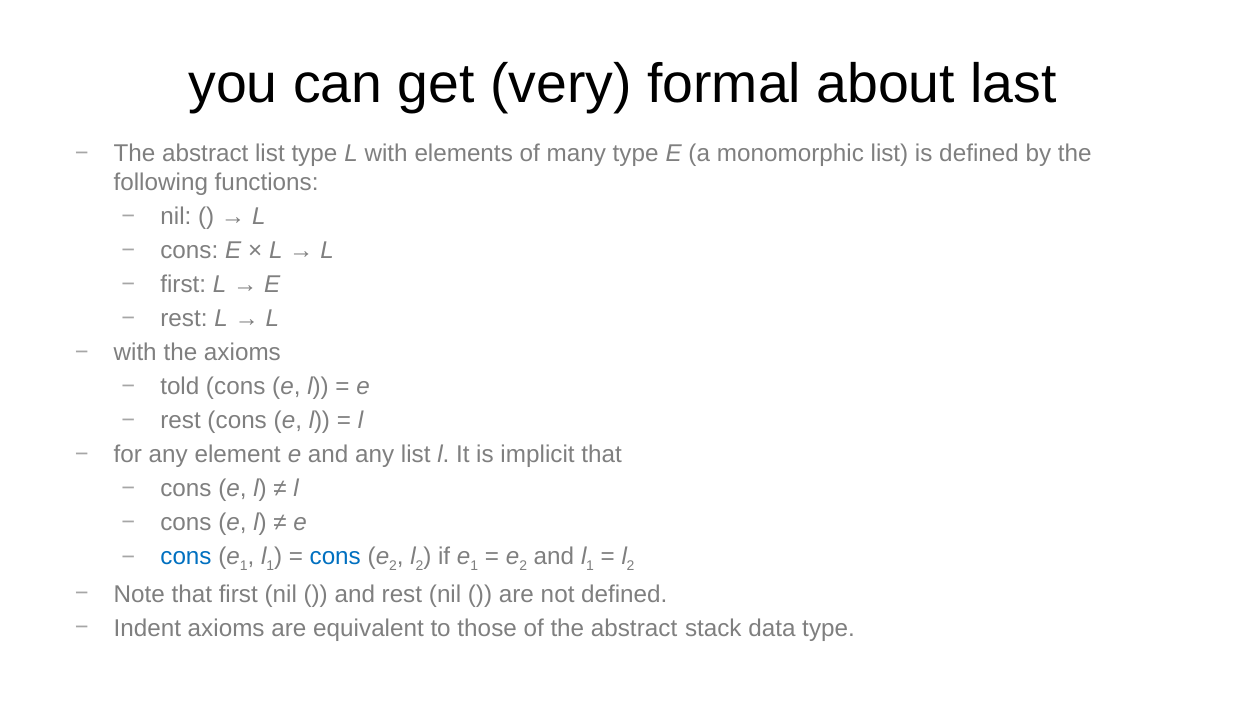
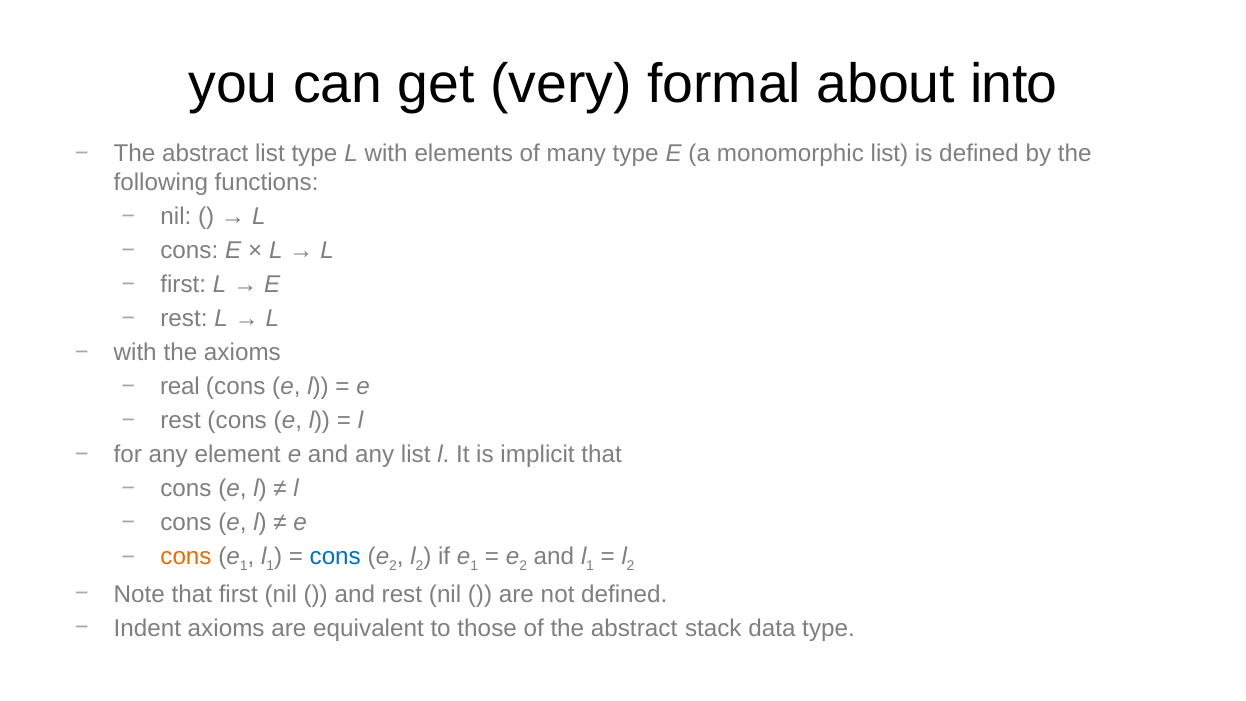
last: last -> into
told: told -> real
cons at (186, 556) colour: blue -> orange
